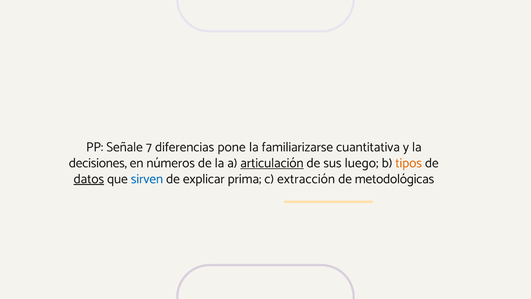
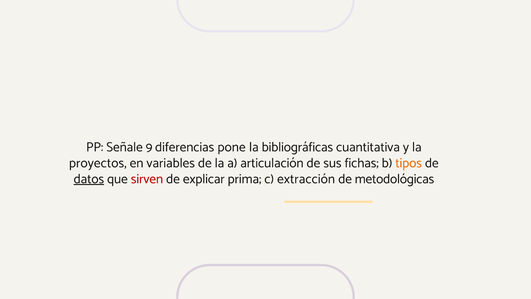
7: 7 -> 9
familiarizarse: familiarizarse -> bibliográficas
decisiones: decisiones -> proyectos
números: números -> variables
articulación underline: present -> none
luego: luego -> fichas
sirven colour: blue -> red
